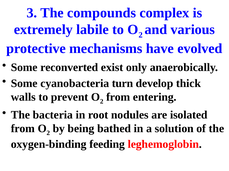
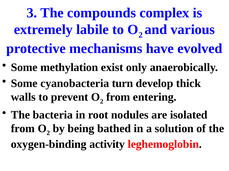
reconverted: reconverted -> methylation
feeding: feeding -> activity
